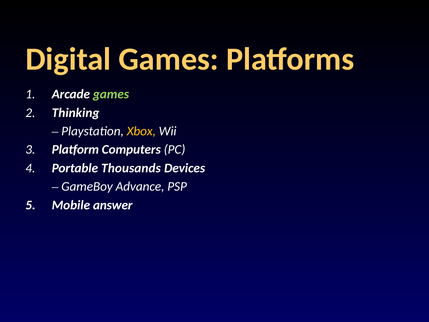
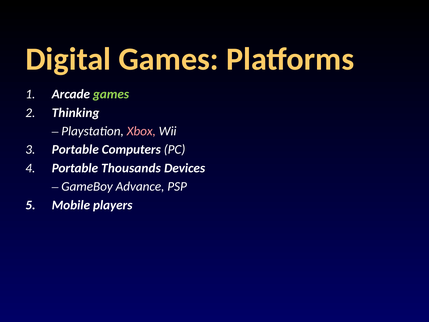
Xbox colour: yellow -> pink
3 Platform: Platform -> Portable
answer: answer -> players
